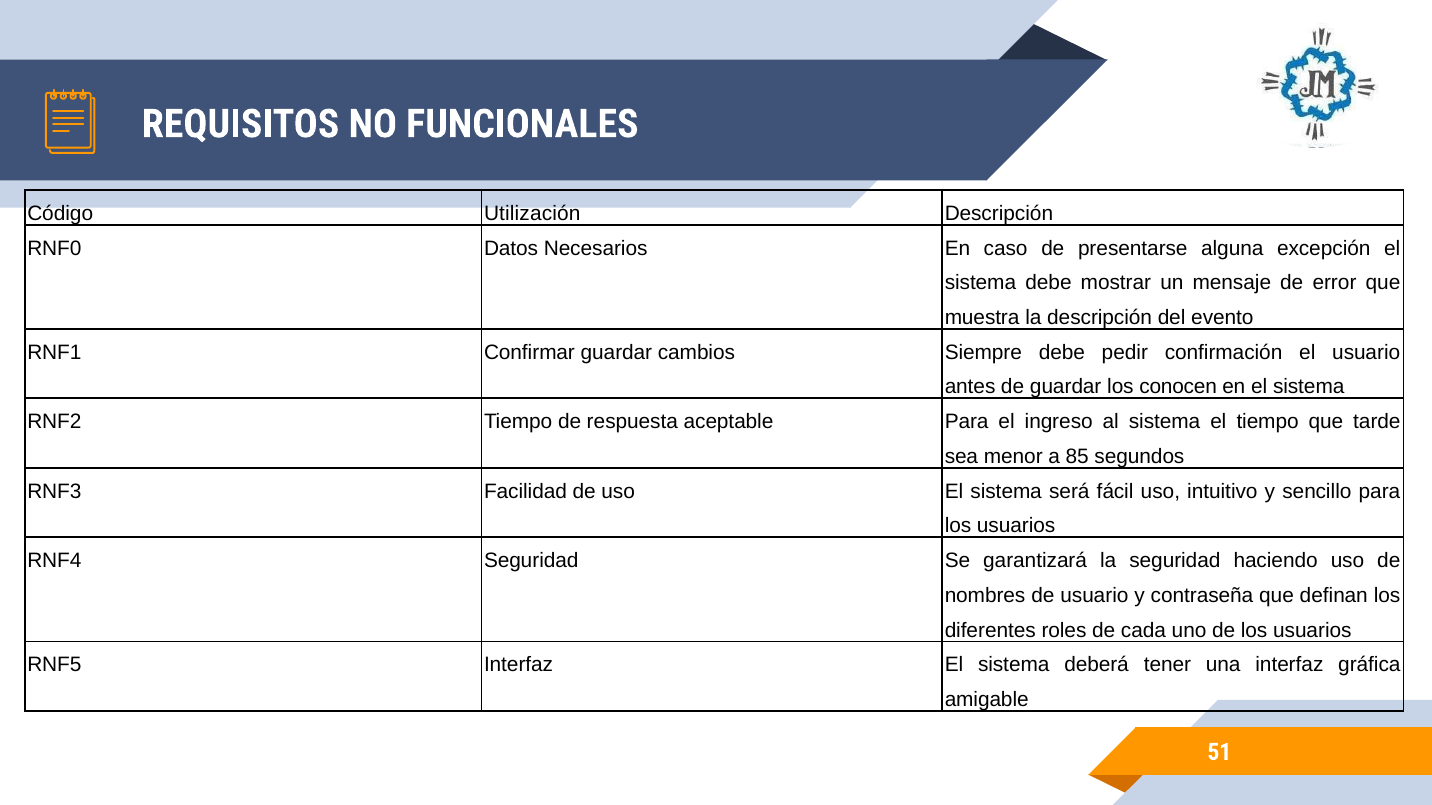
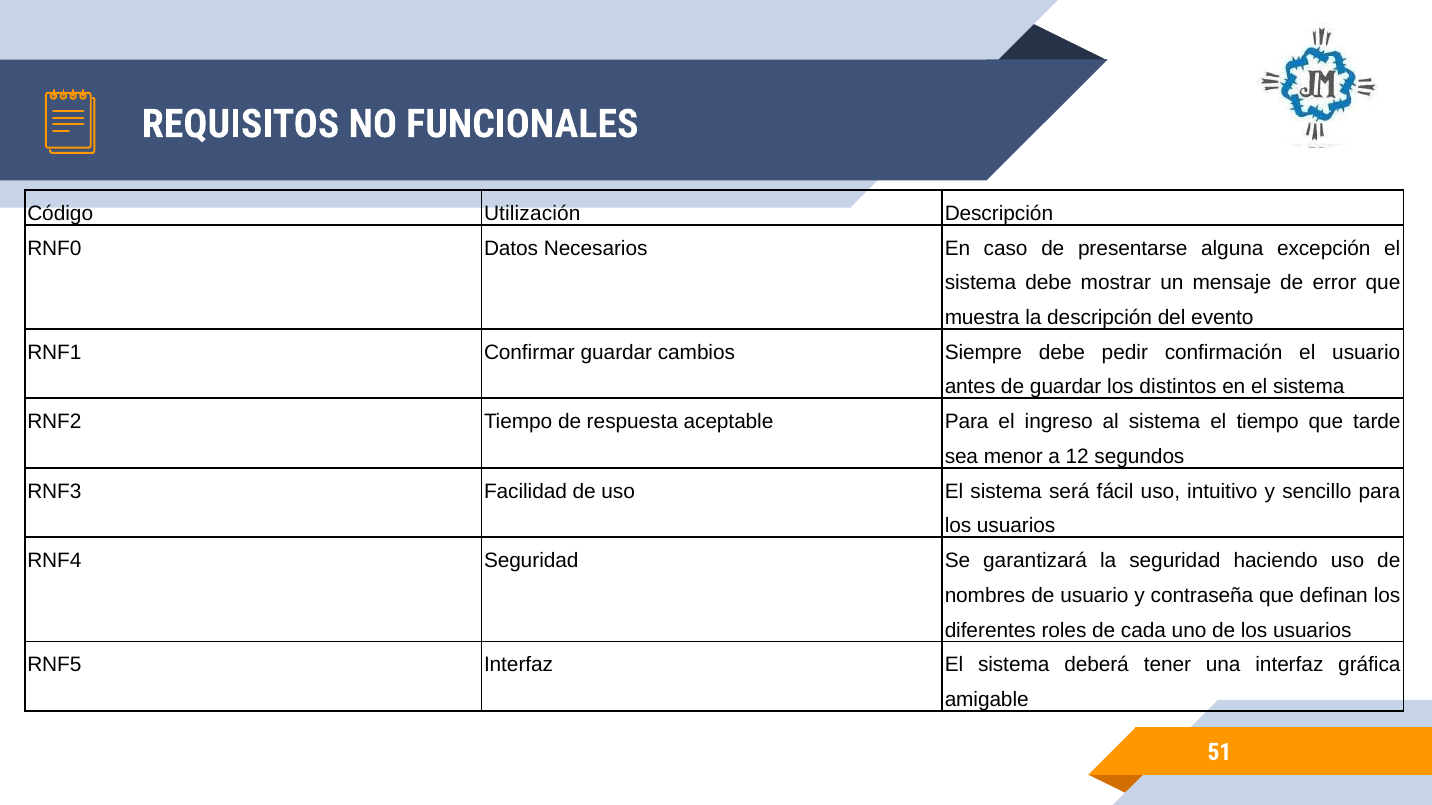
conocen: conocen -> distintos
85: 85 -> 12
